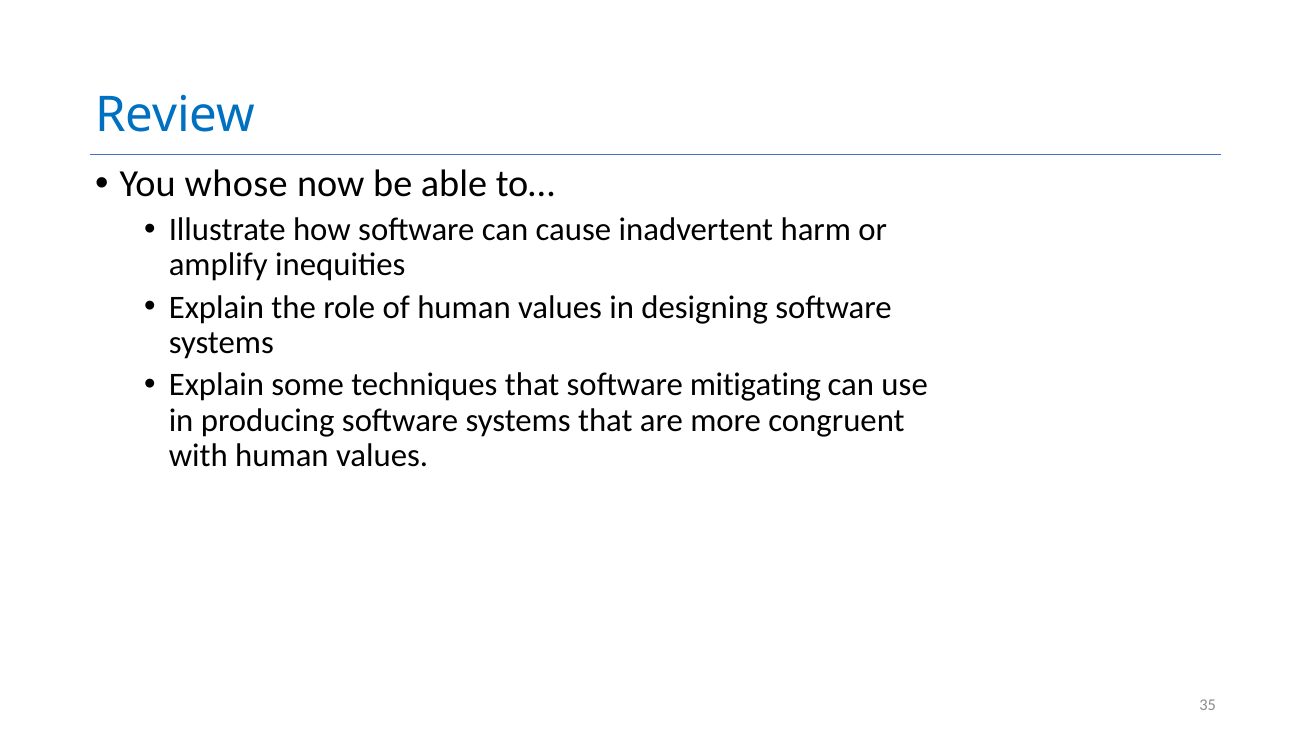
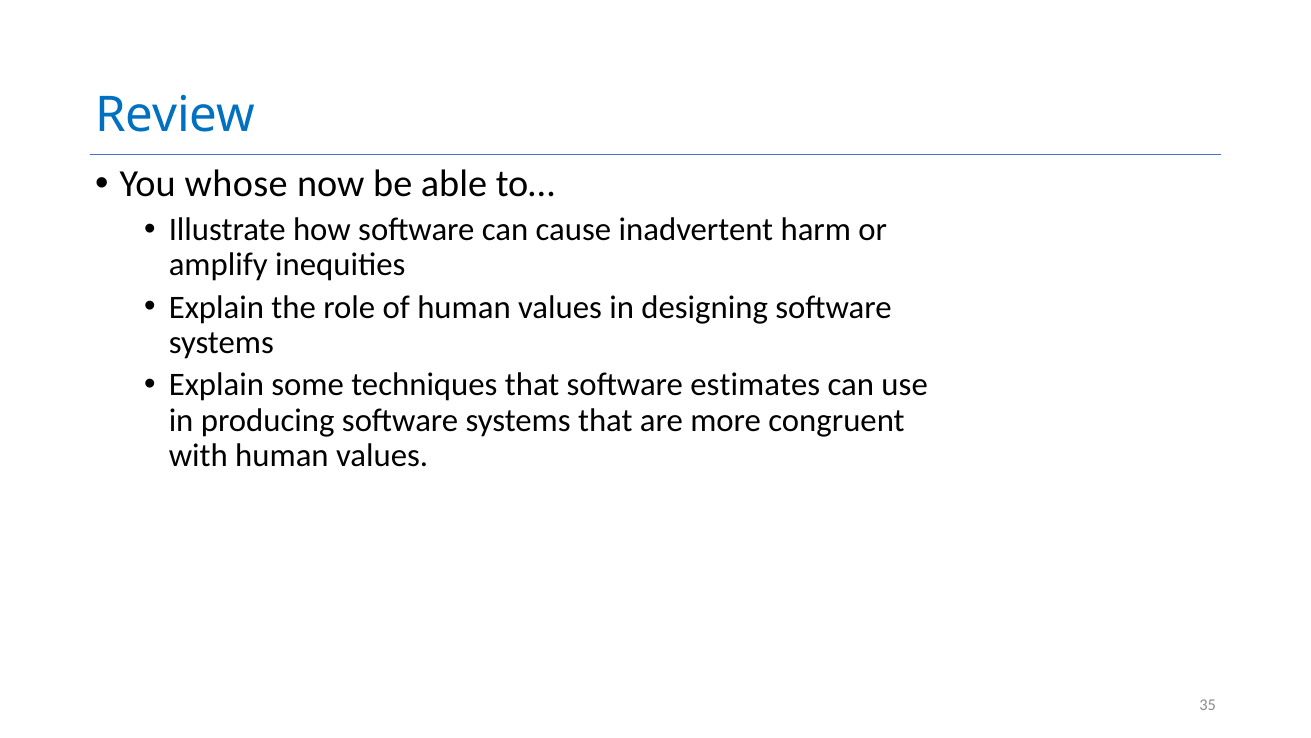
mitigating: mitigating -> estimates
